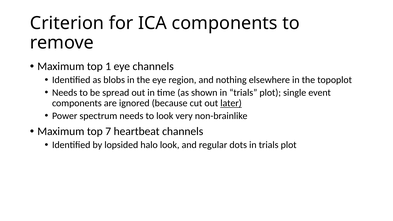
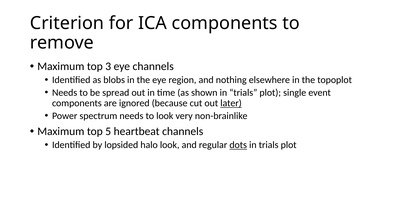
1: 1 -> 3
7: 7 -> 5
dots underline: none -> present
